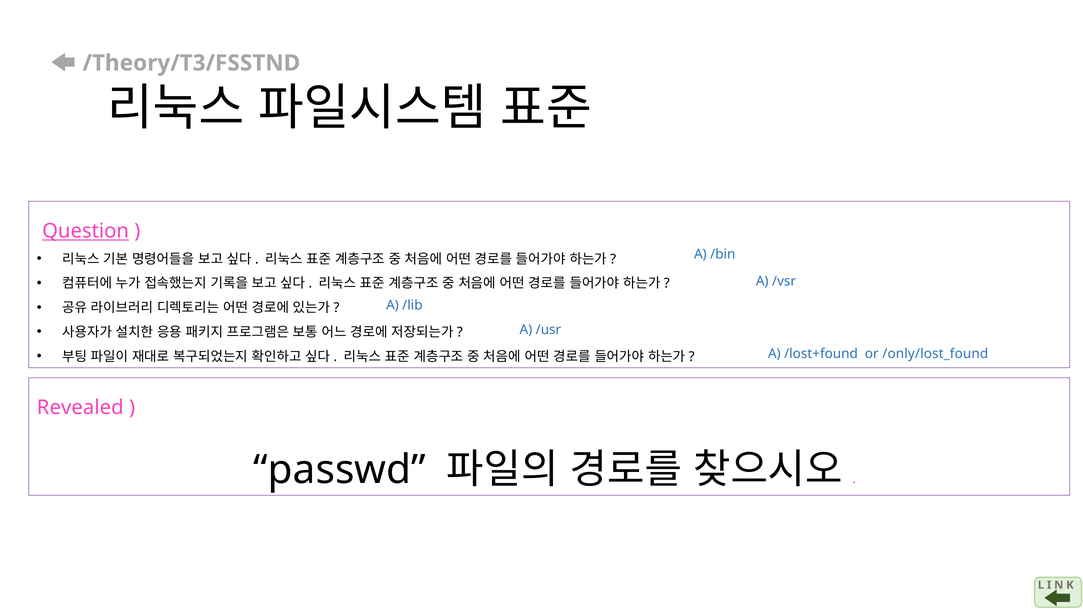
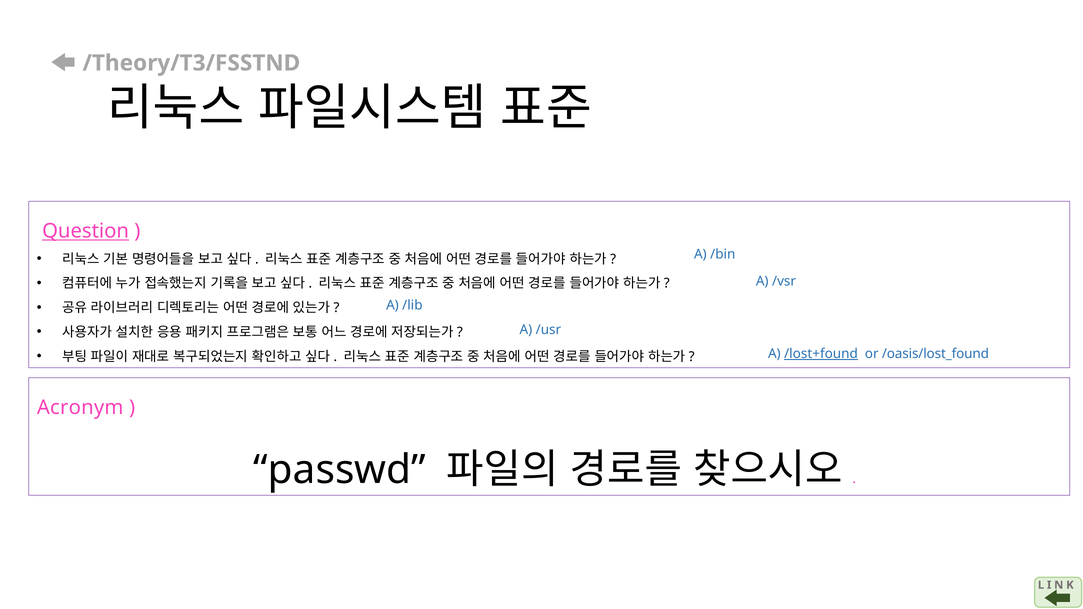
/lost+found underline: none -> present
/only/lost_found: /only/lost_found -> /oasis/lost_found
Revealed: Revealed -> Acronym
